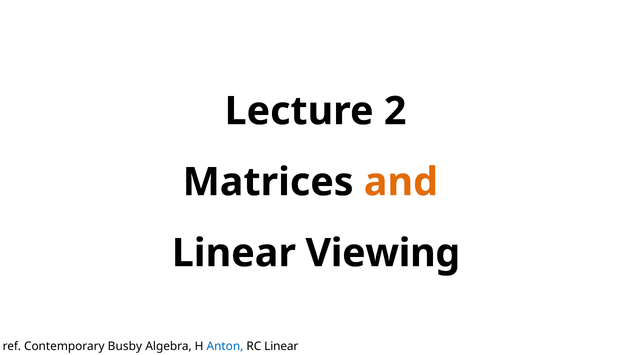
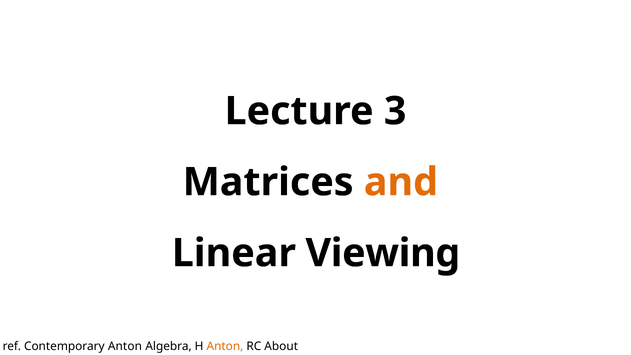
2: 2 -> 3
Contemporary Busby: Busby -> Anton
Anton at (225, 346) colour: blue -> orange
RC Linear: Linear -> About
